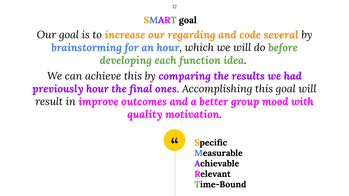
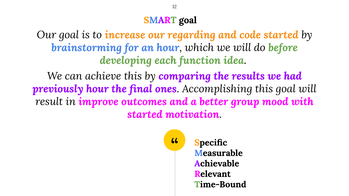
code several: several -> started
quality at (145, 115): quality -> started
